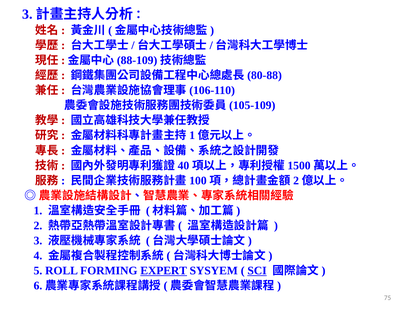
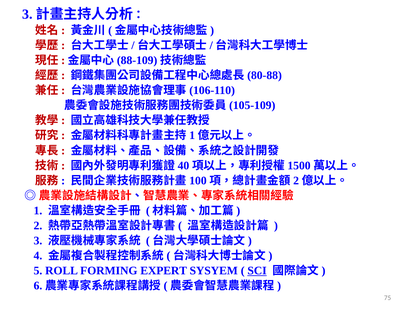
EXPERT underline: present -> none
